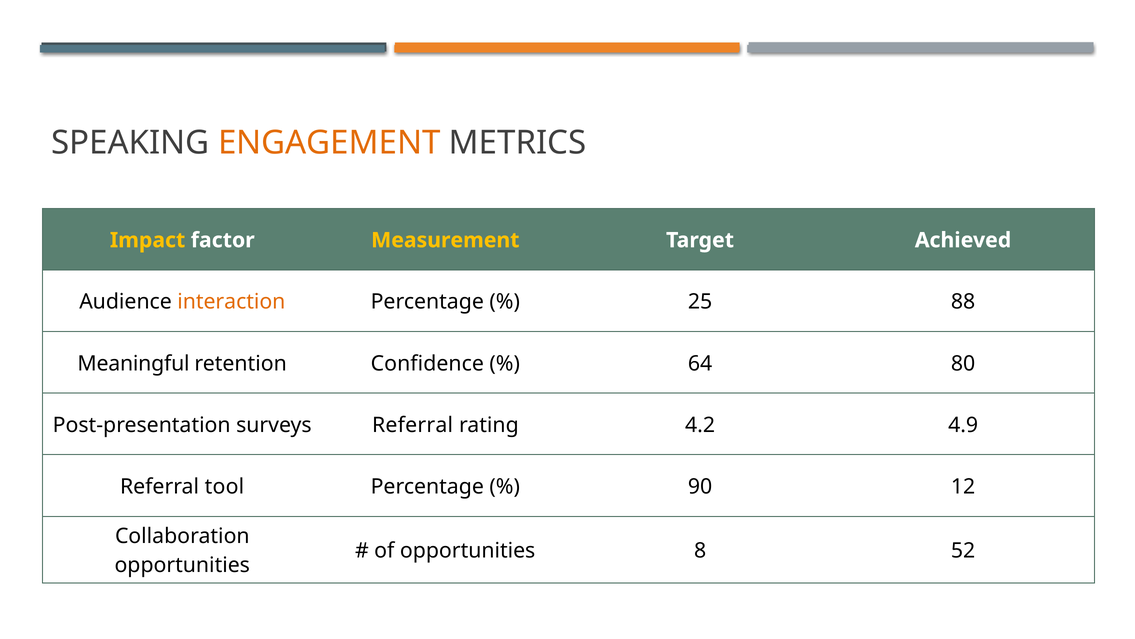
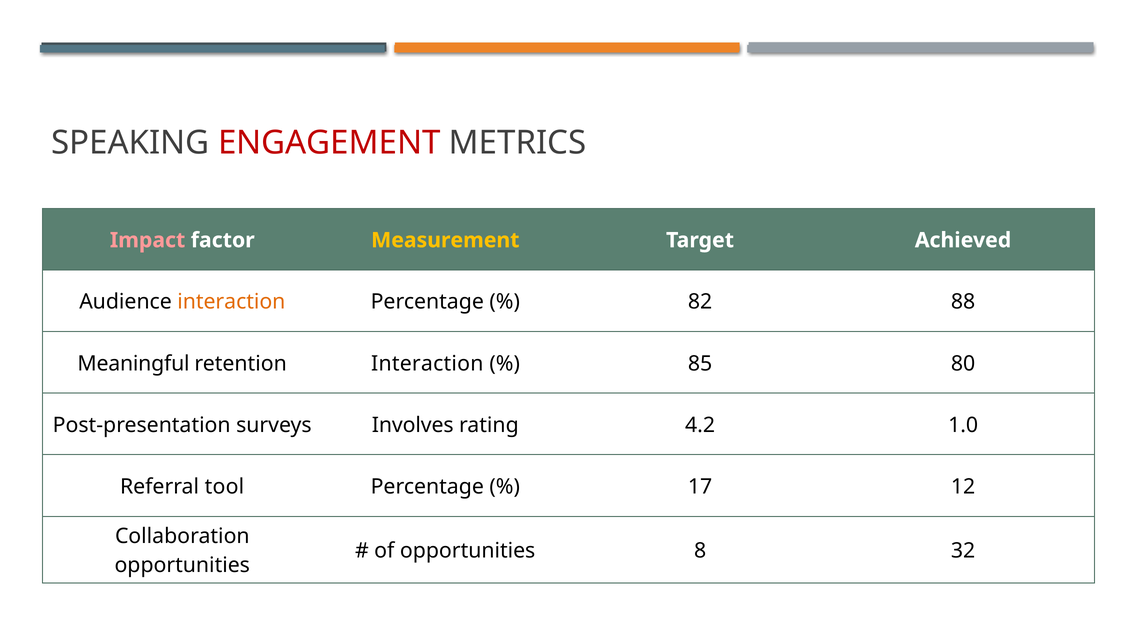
ENGAGEMENT colour: orange -> red
Impact colour: yellow -> pink
25: 25 -> 82
retention Confidence: Confidence -> Interaction
64: 64 -> 85
surveys Referral: Referral -> Involves
4.9: 4.9 -> 1.0
90: 90 -> 17
52: 52 -> 32
